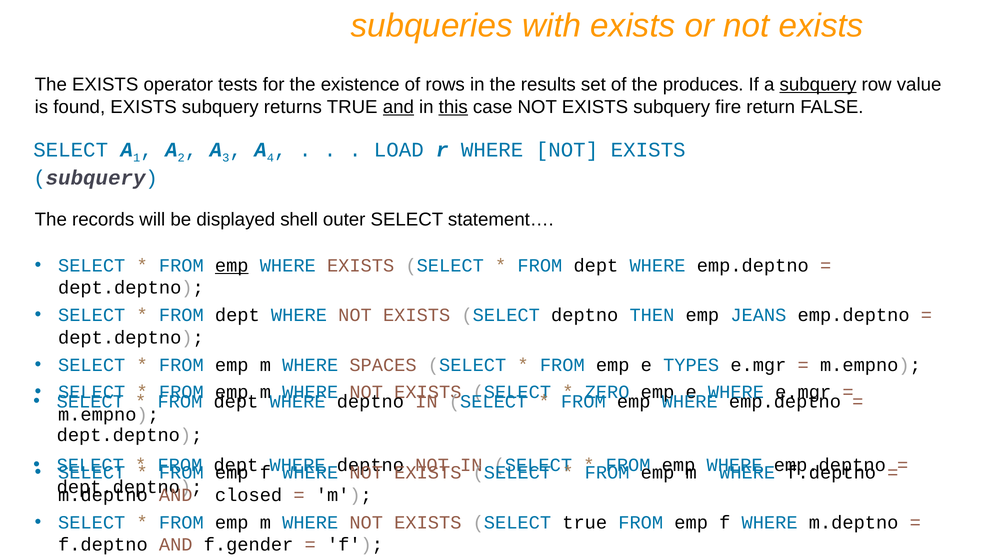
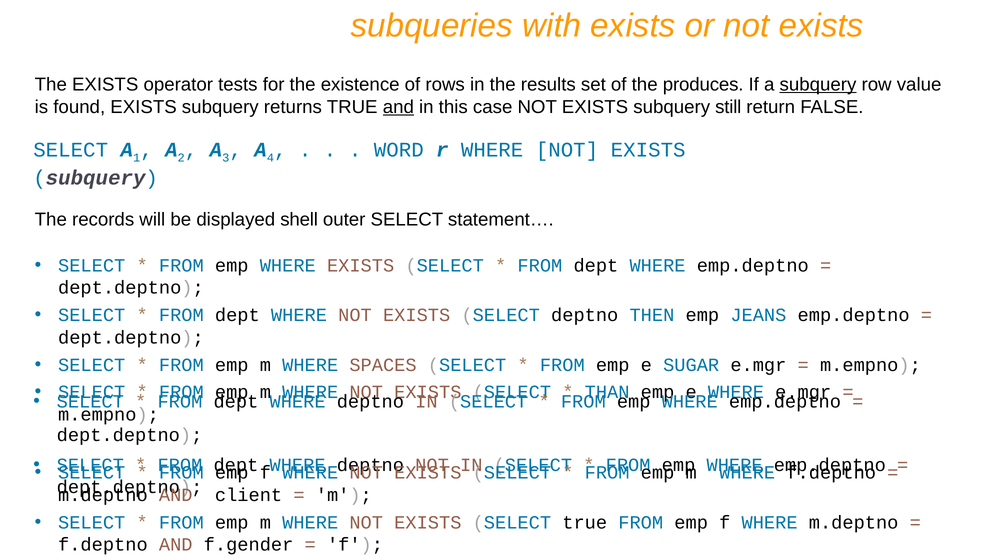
this underline: present -> none
fire: fire -> still
LOAD: LOAD -> WORD
emp at (232, 266) underline: present -> none
TYPES: TYPES -> SUGAR
ZERO: ZERO -> THAN
closed: closed -> client
